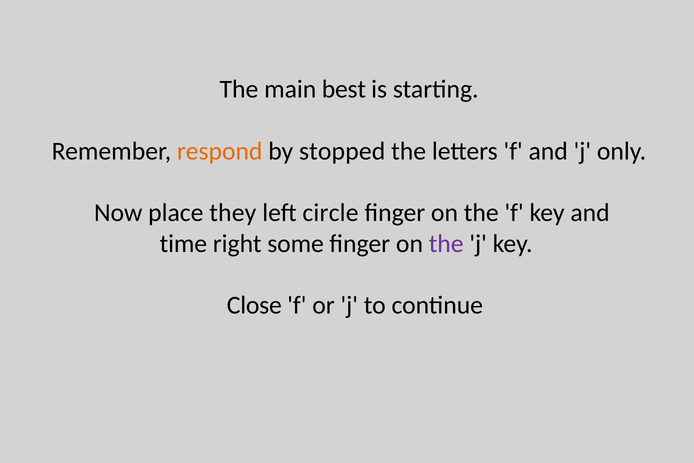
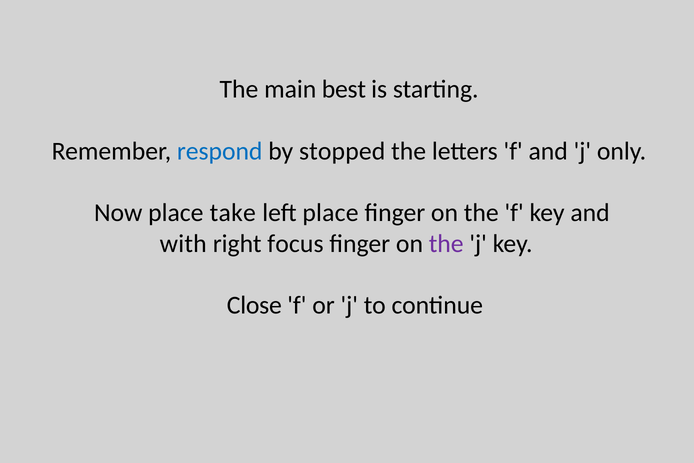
respond colour: orange -> blue
they: they -> take
left circle: circle -> place
time: time -> with
some: some -> focus
